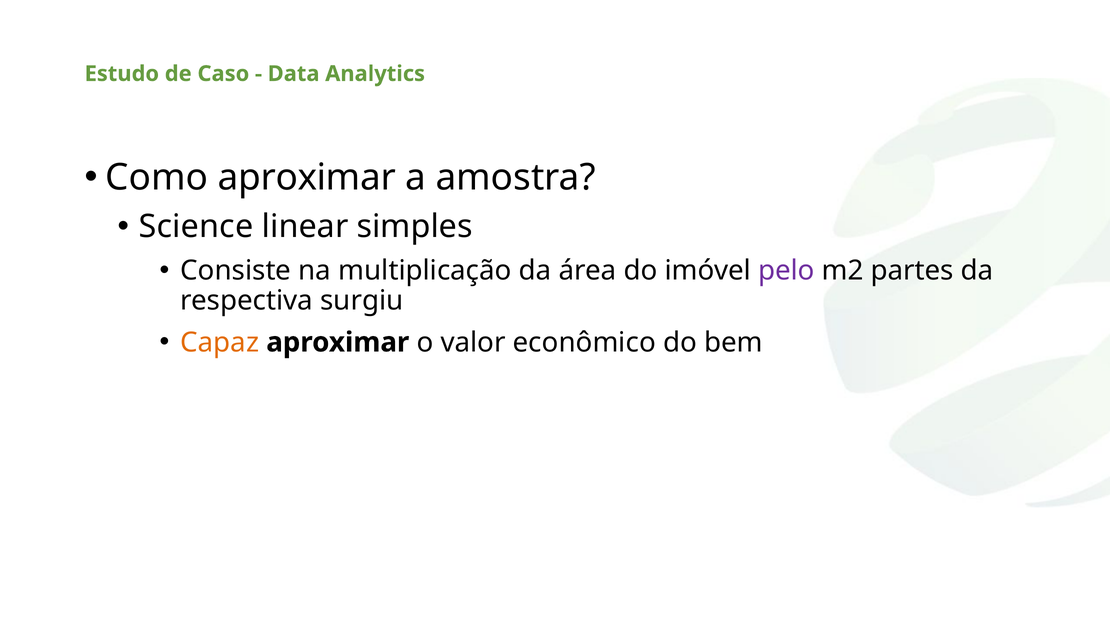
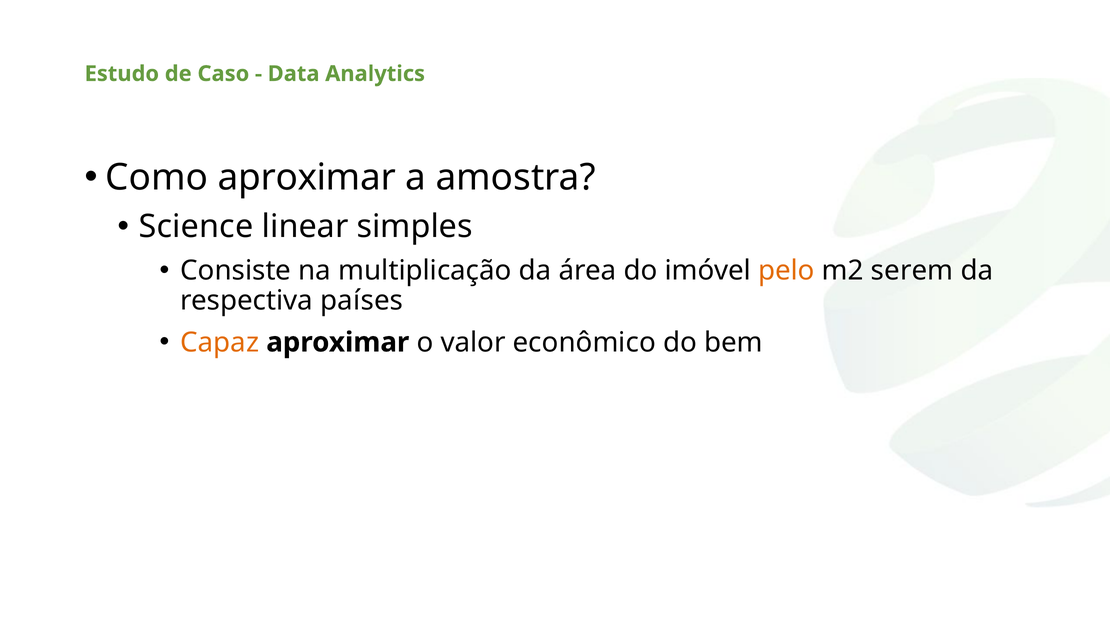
pelo colour: purple -> orange
partes: partes -> serem
surgiu: surgiu -> países
